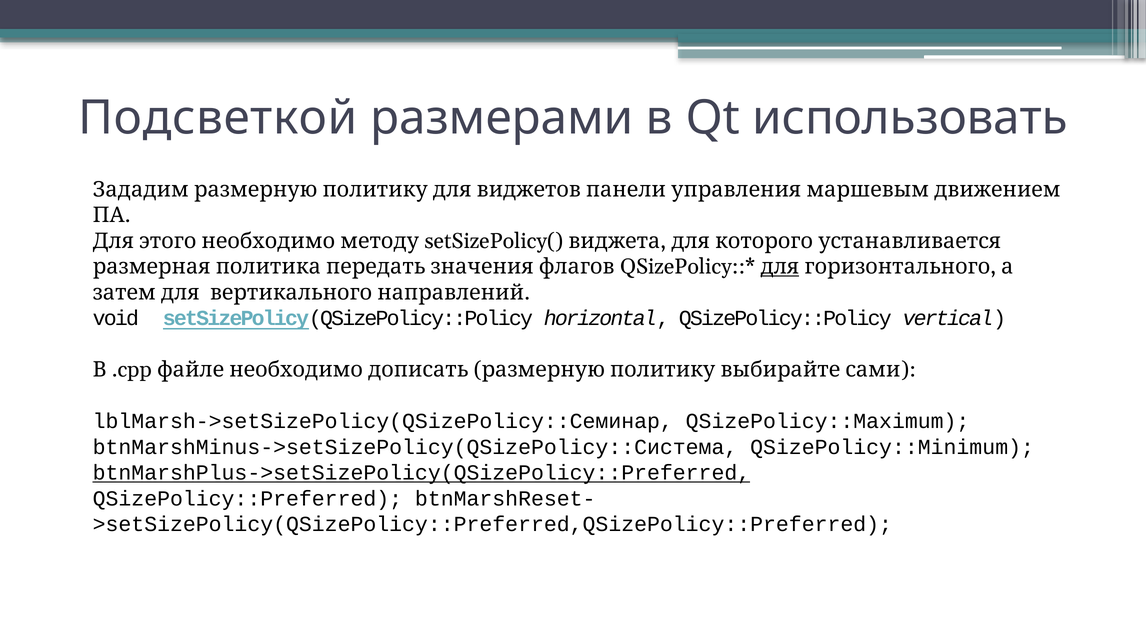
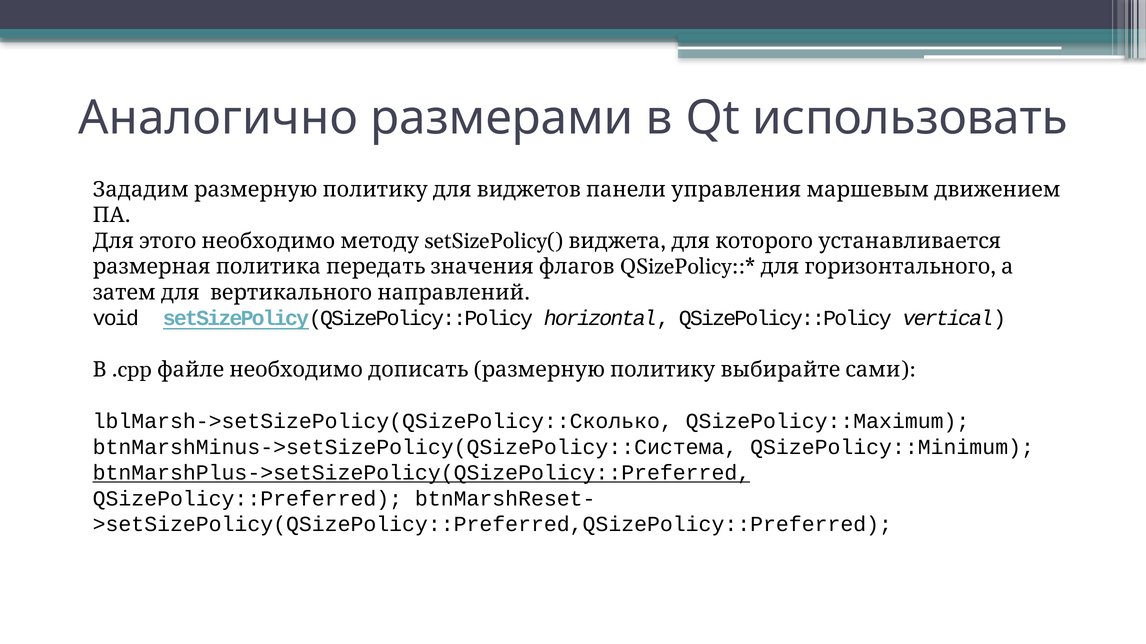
Подсветкой: Подсветкой -> Аналогично
для underline: present -> none
lblMarsh->setSizePolicy(QSizePolicy::Семинар: lblMarsh->setSizePolicy(QSizePolicy::Семинар -> lblMarsh->setSizePolicy(QSizePolicy::Сколько
